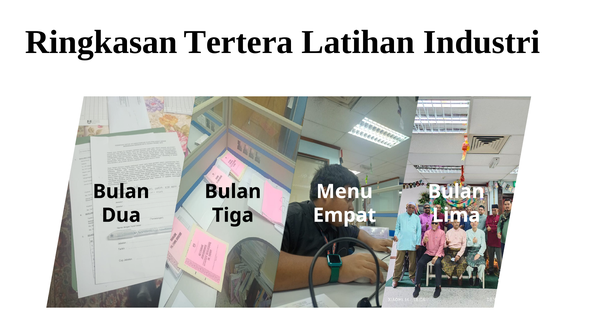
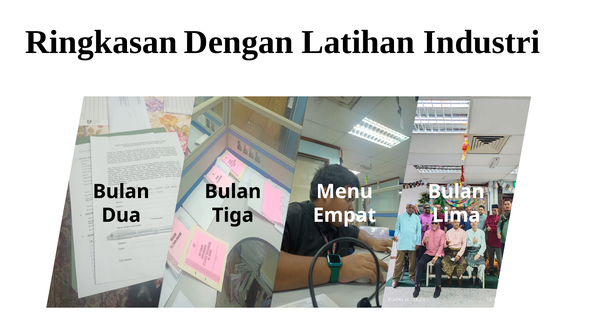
Tertera: Tertera -> Dengan
